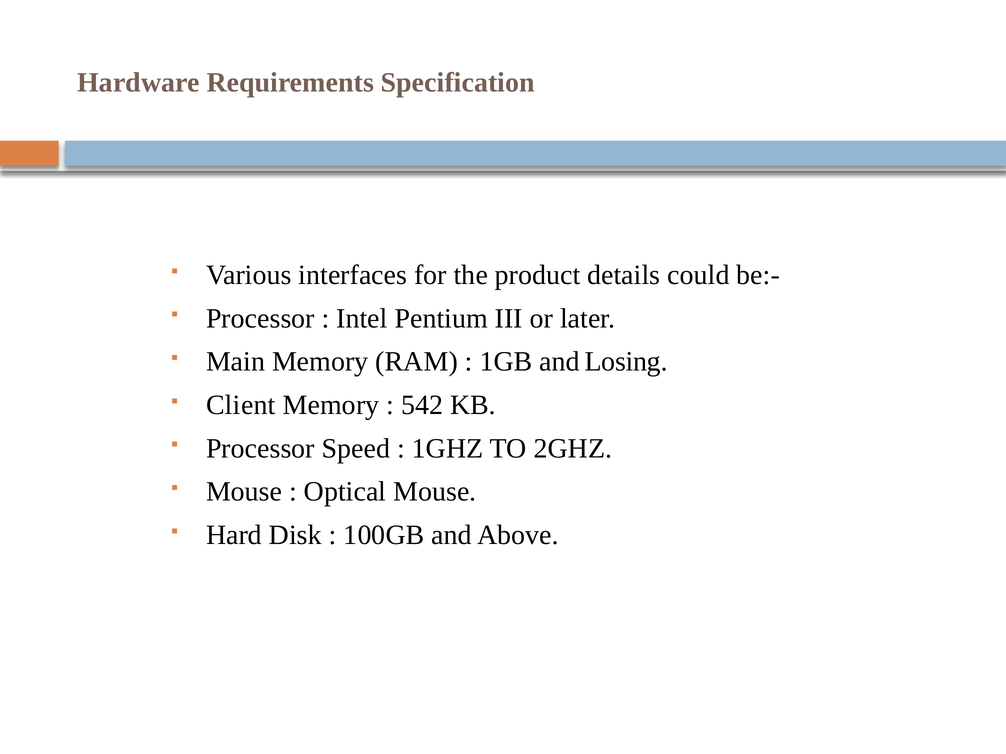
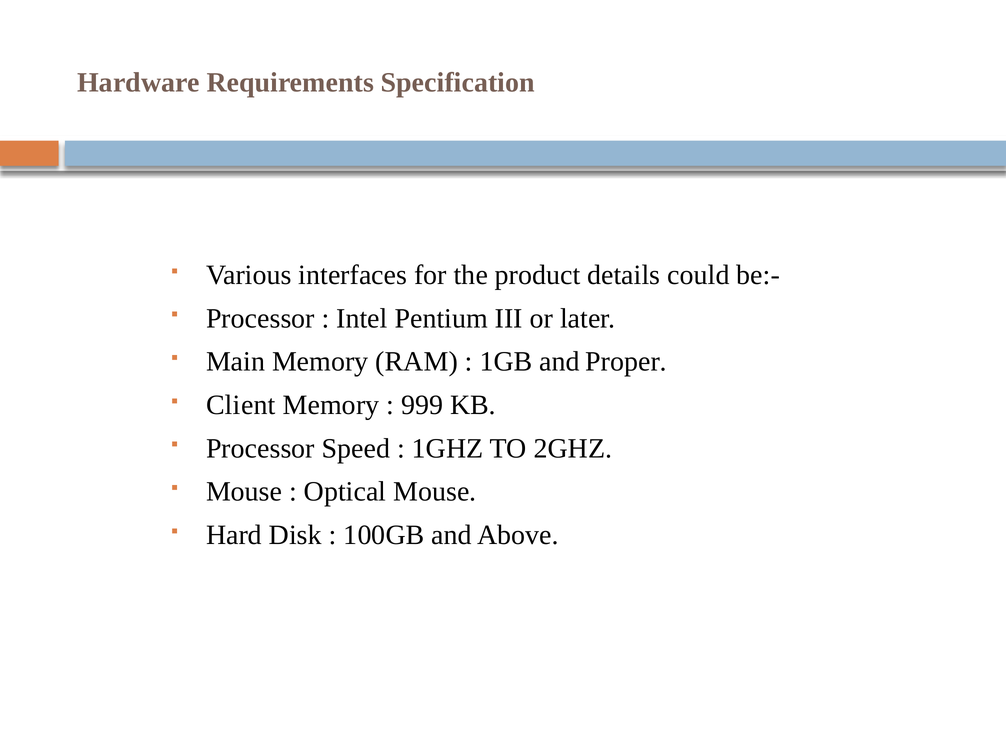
Losing: Losing -> Proper
542: 542 -> 999
